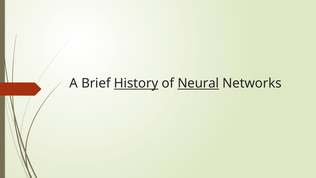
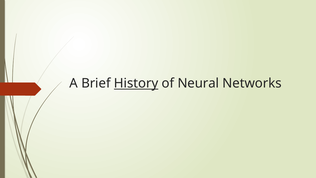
Neural underline: present -> none
